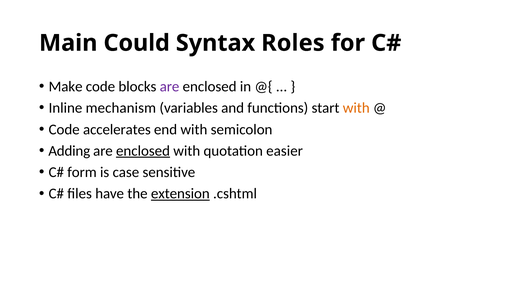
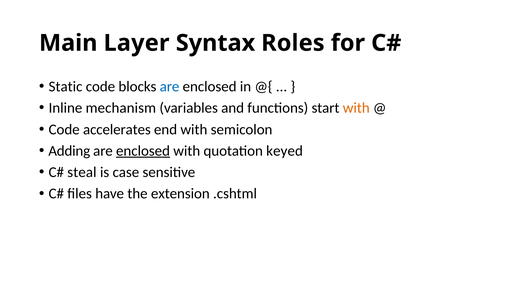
Could: Could -> Layer
Make: Make -> Static
are at (170, 87) colour: purple -> blue
easier: easier -> keyed
form: form -> steal
extension underline: present -> none
